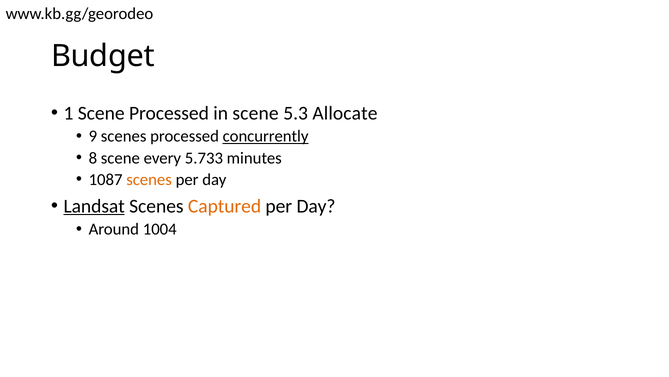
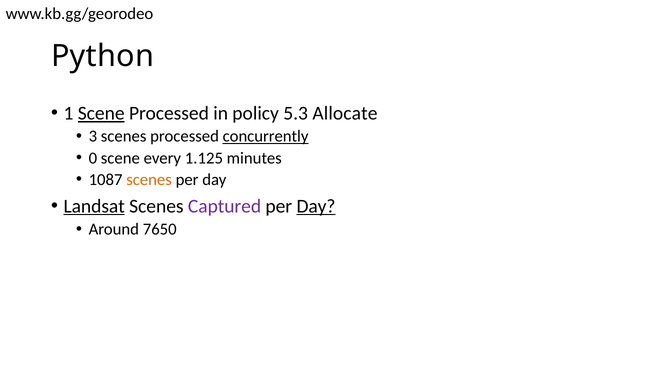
Budget: Budget -> Python
Scene at (101, 113) underline: none -> present
in scene: scene -> policy
9: 9 -> 3
8: 8 -> 0
5.733: 5.733 -> 1.125
Captured colour: orange -> purple
Day at (316, 206) underline: none -> present
1004: 1004 -> 7650
